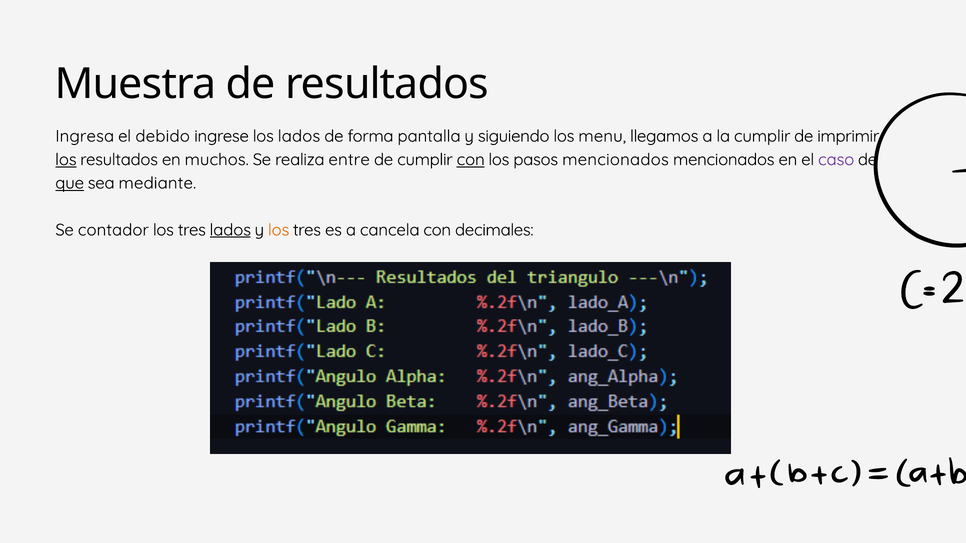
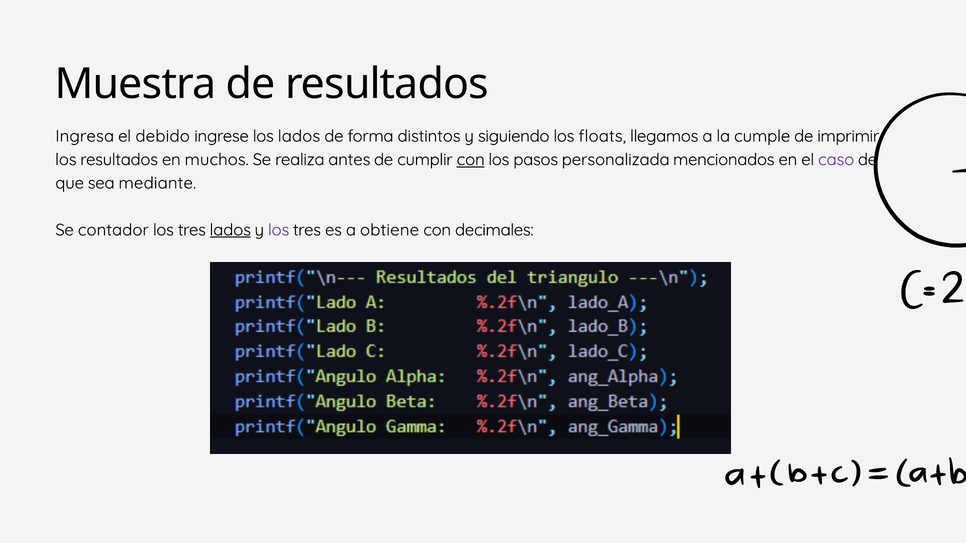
pantalla: pantalla -> distintos
menu: menu -> floats
la cumplir: cumplir -> cumple
los at (66, 160) underline: present -> none
entre: entre -> antes
pasos mencionados: mencionados -> personalizada
que underline: present -> none
los at (279, 230) colour: orange -> purple
cancela: cancela -> obtiene
